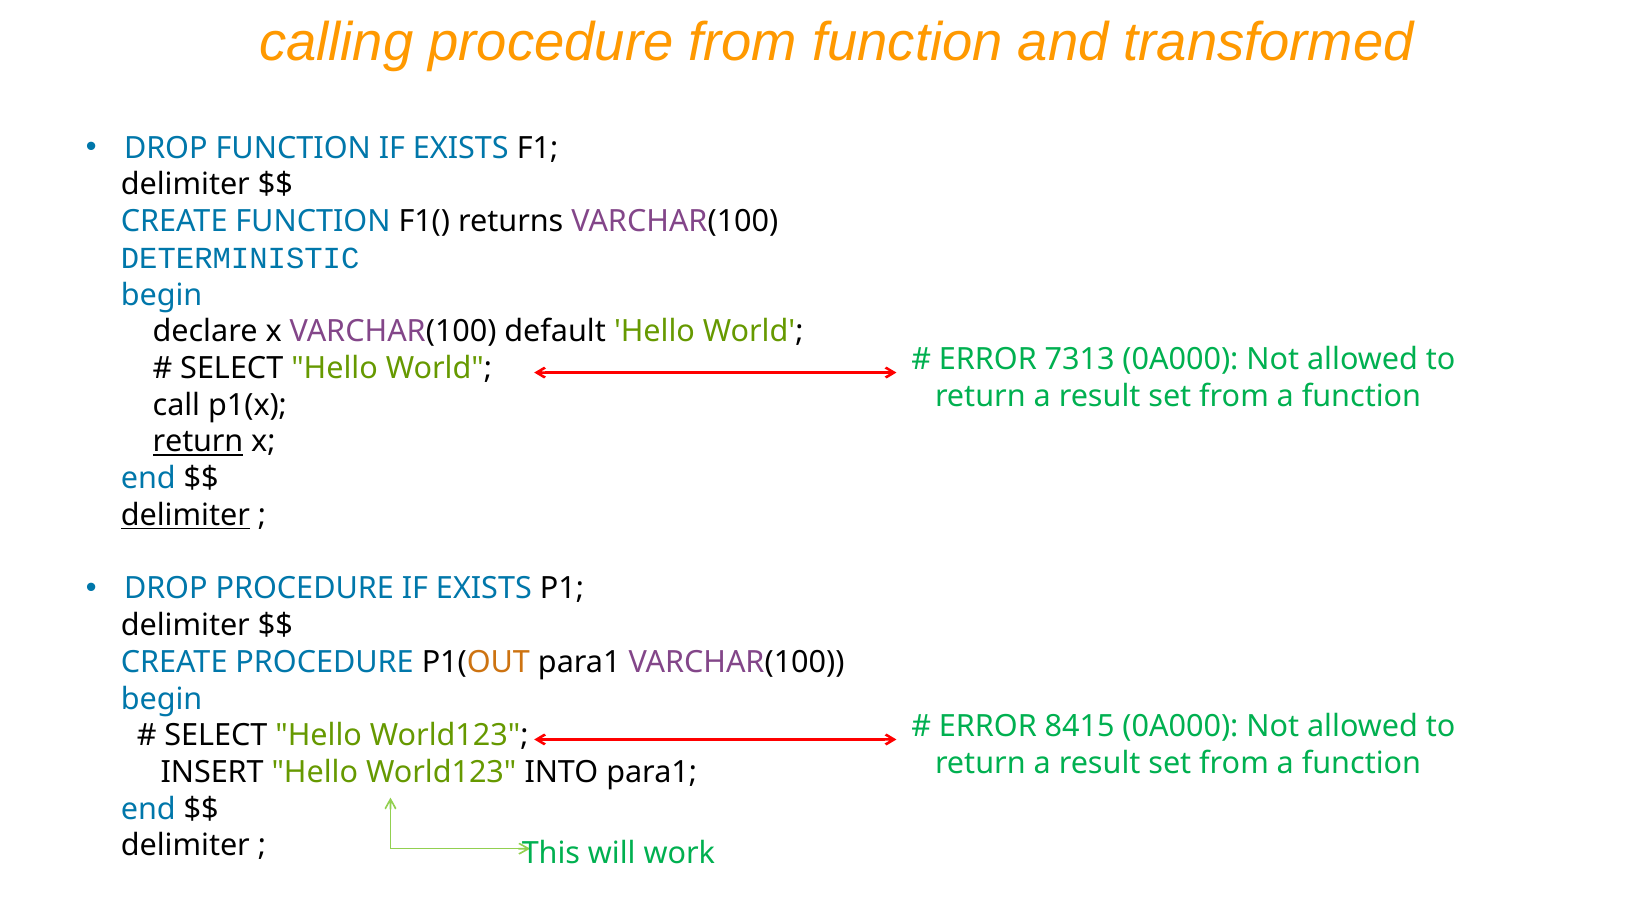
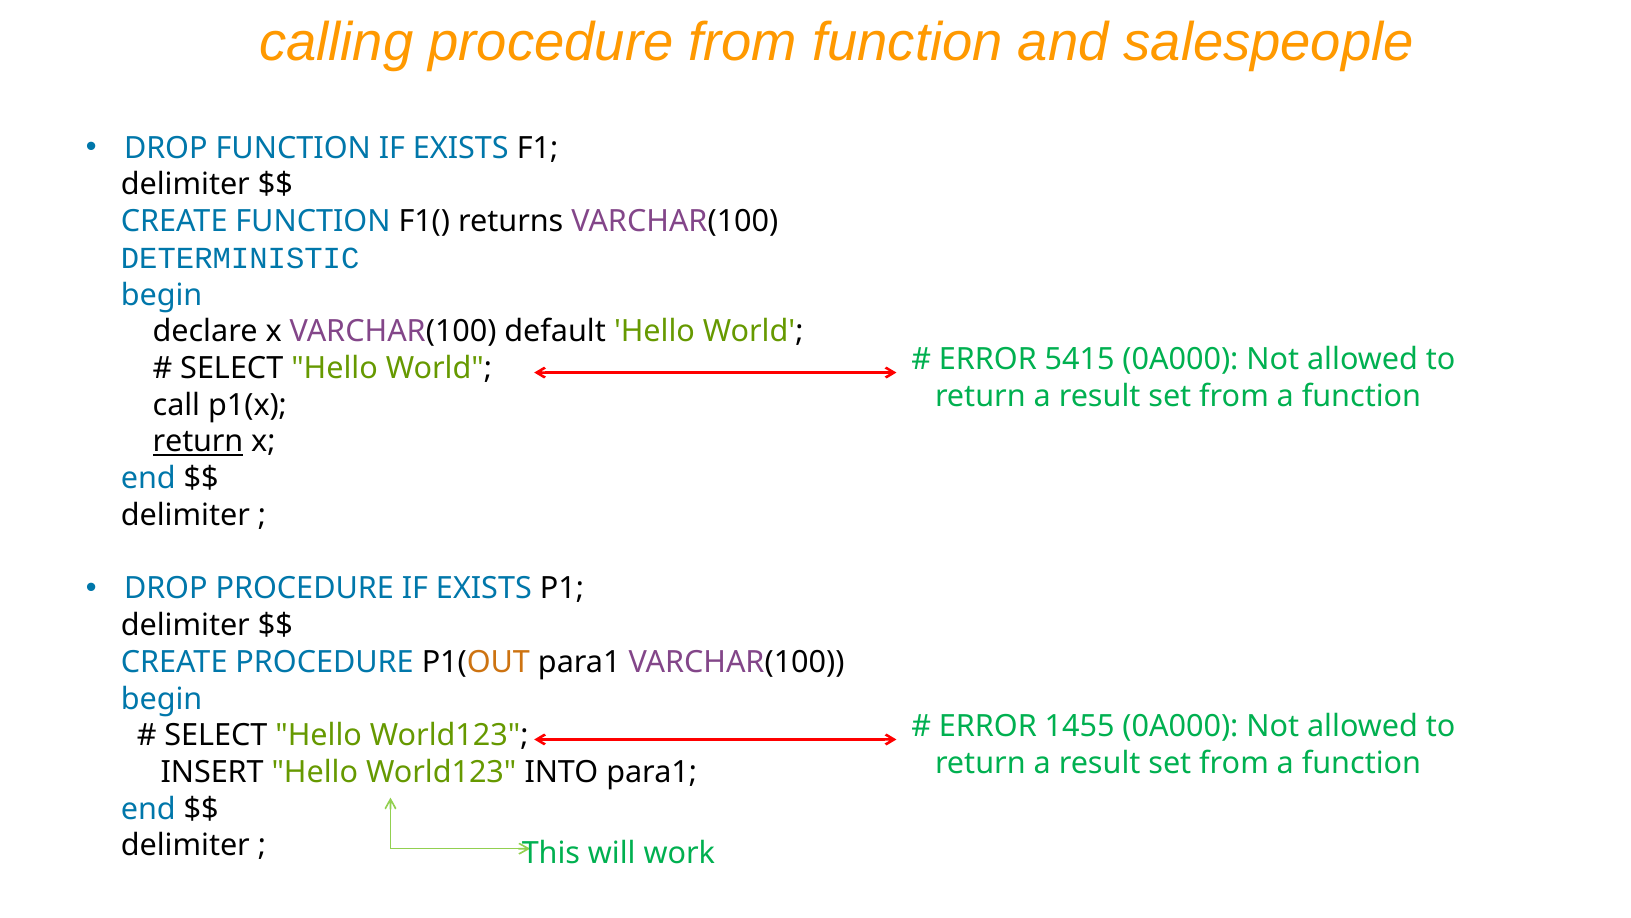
transformed: transformed -> salespeople
7313: 7313 -> 5415
delimiter at (185, 515) underline: present -> none
8415: 8415 -> 1455
